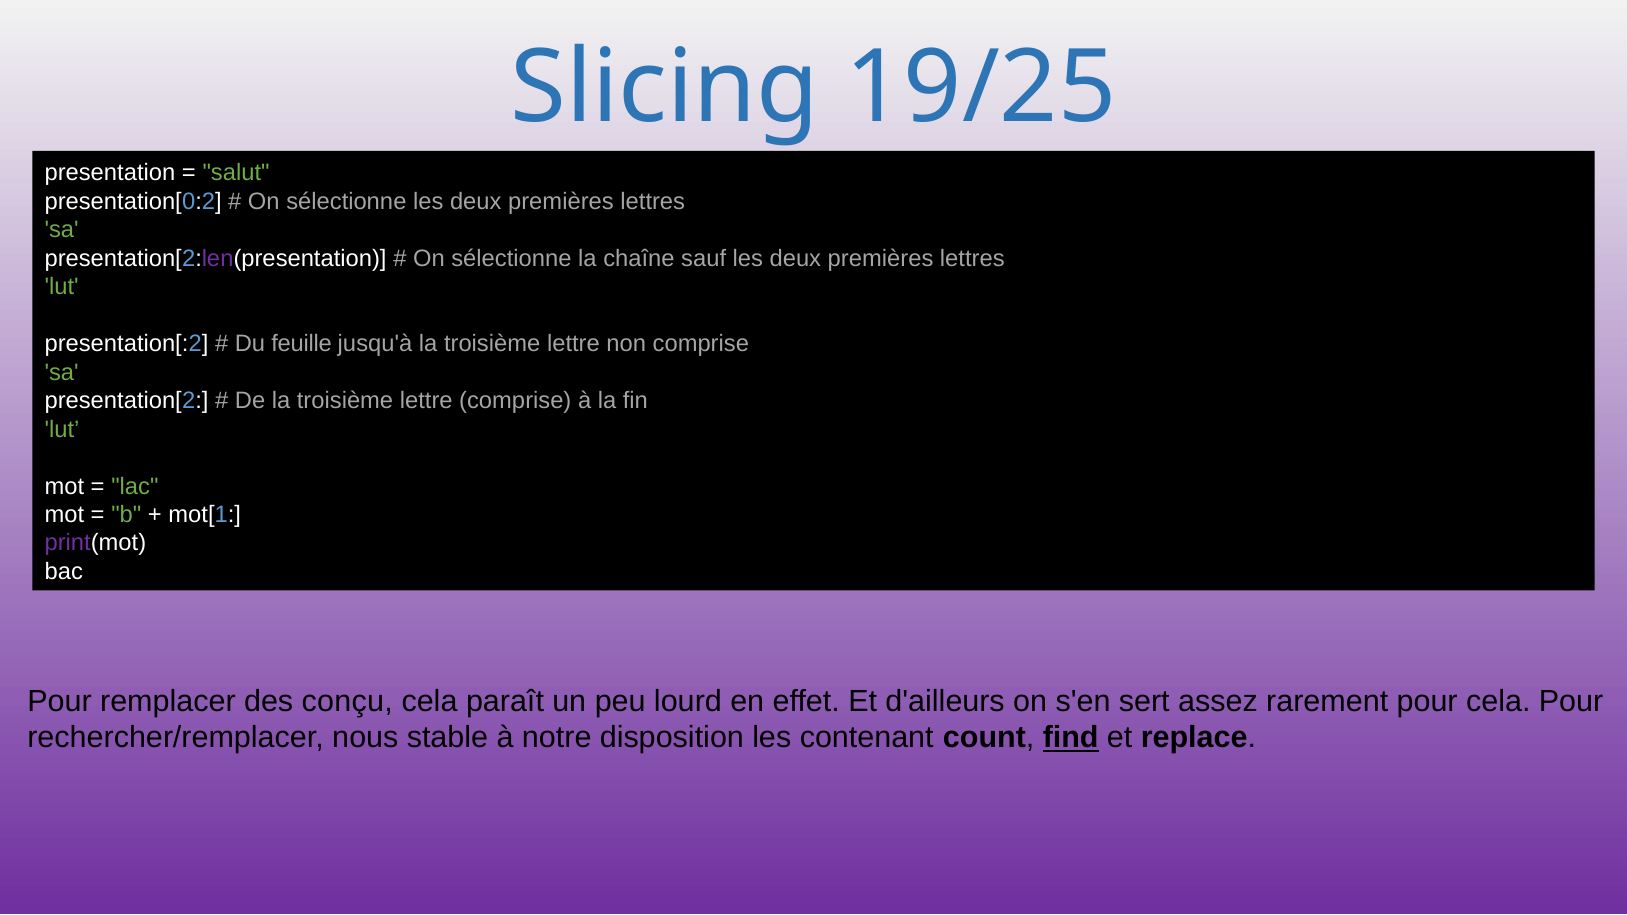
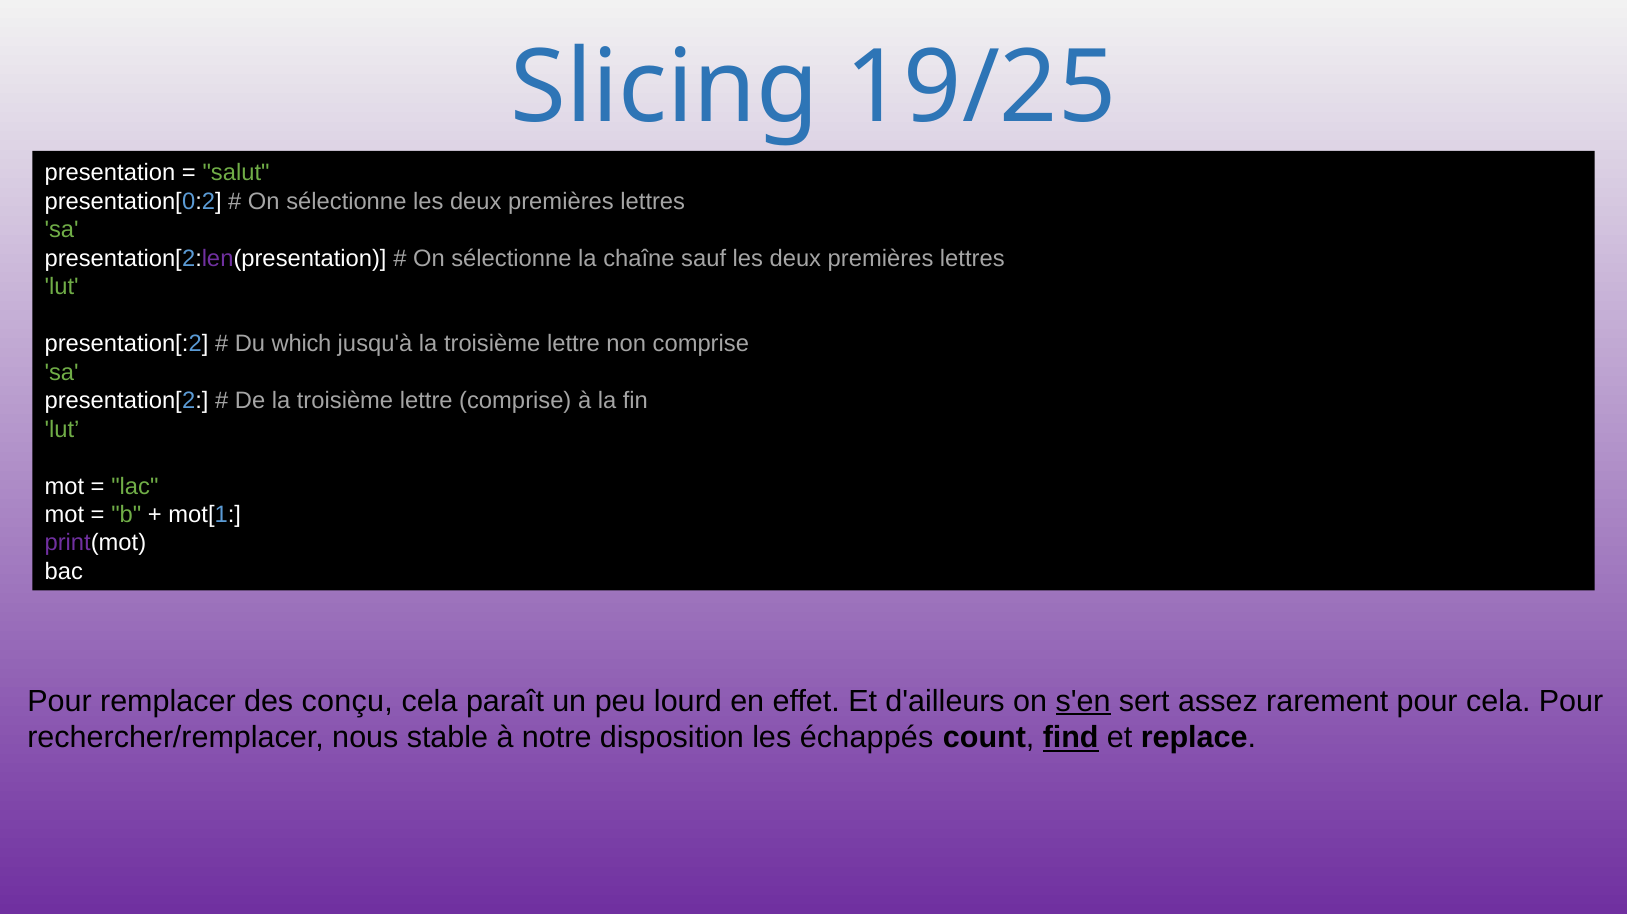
feuille: feuille -> which
s'en underline: none -> present
contenant: contenant -> échappés
